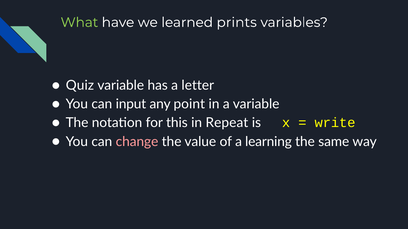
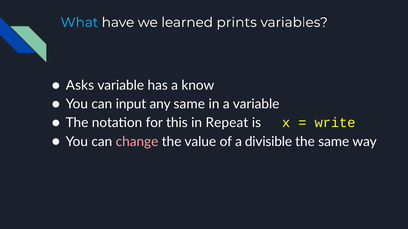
What colour: light green -> light blue
Quiz: Quiz -> Asks
letter: letter -> know
any point: point -> same
learning: learning -> divisible
